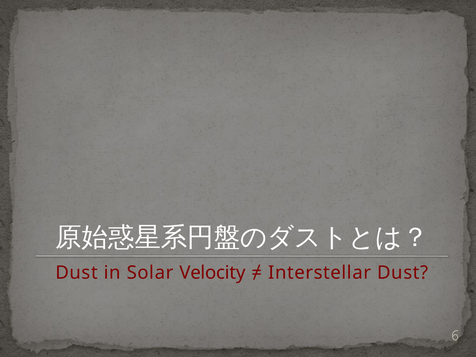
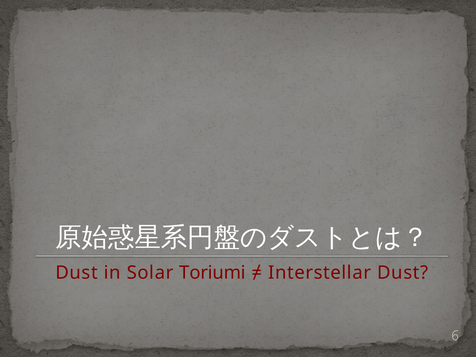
Velocity: Velocity -> Toriumi
